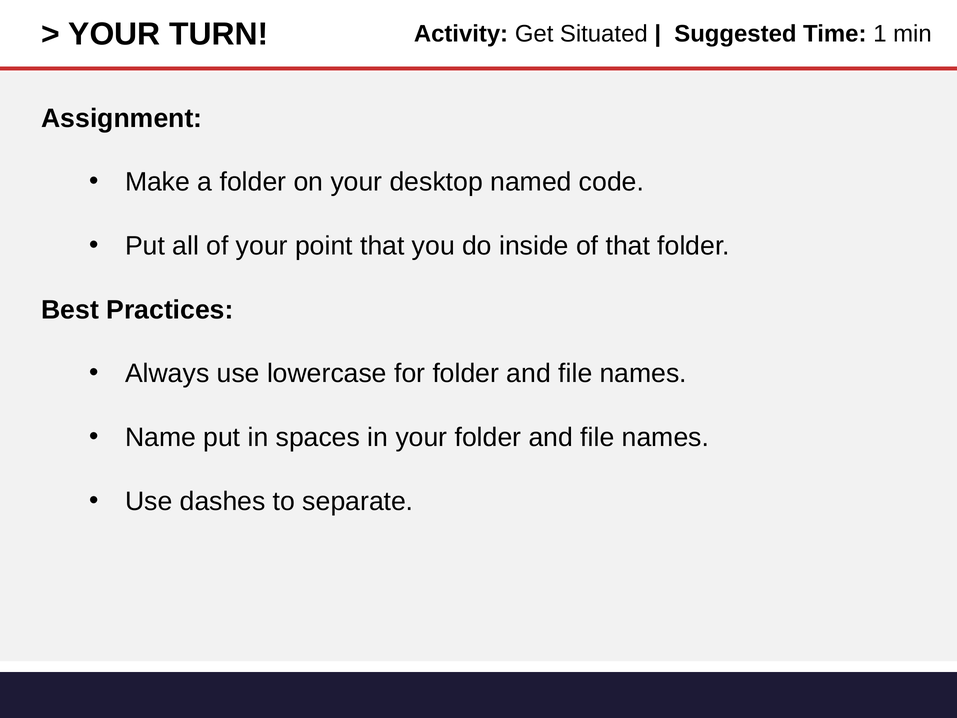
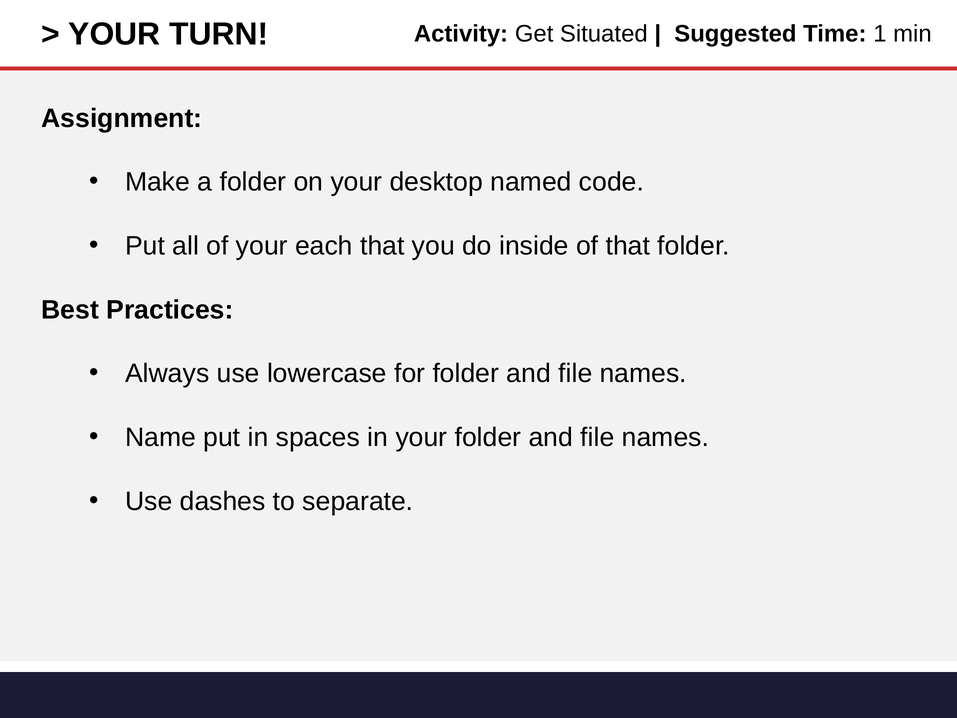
point: point -> each
